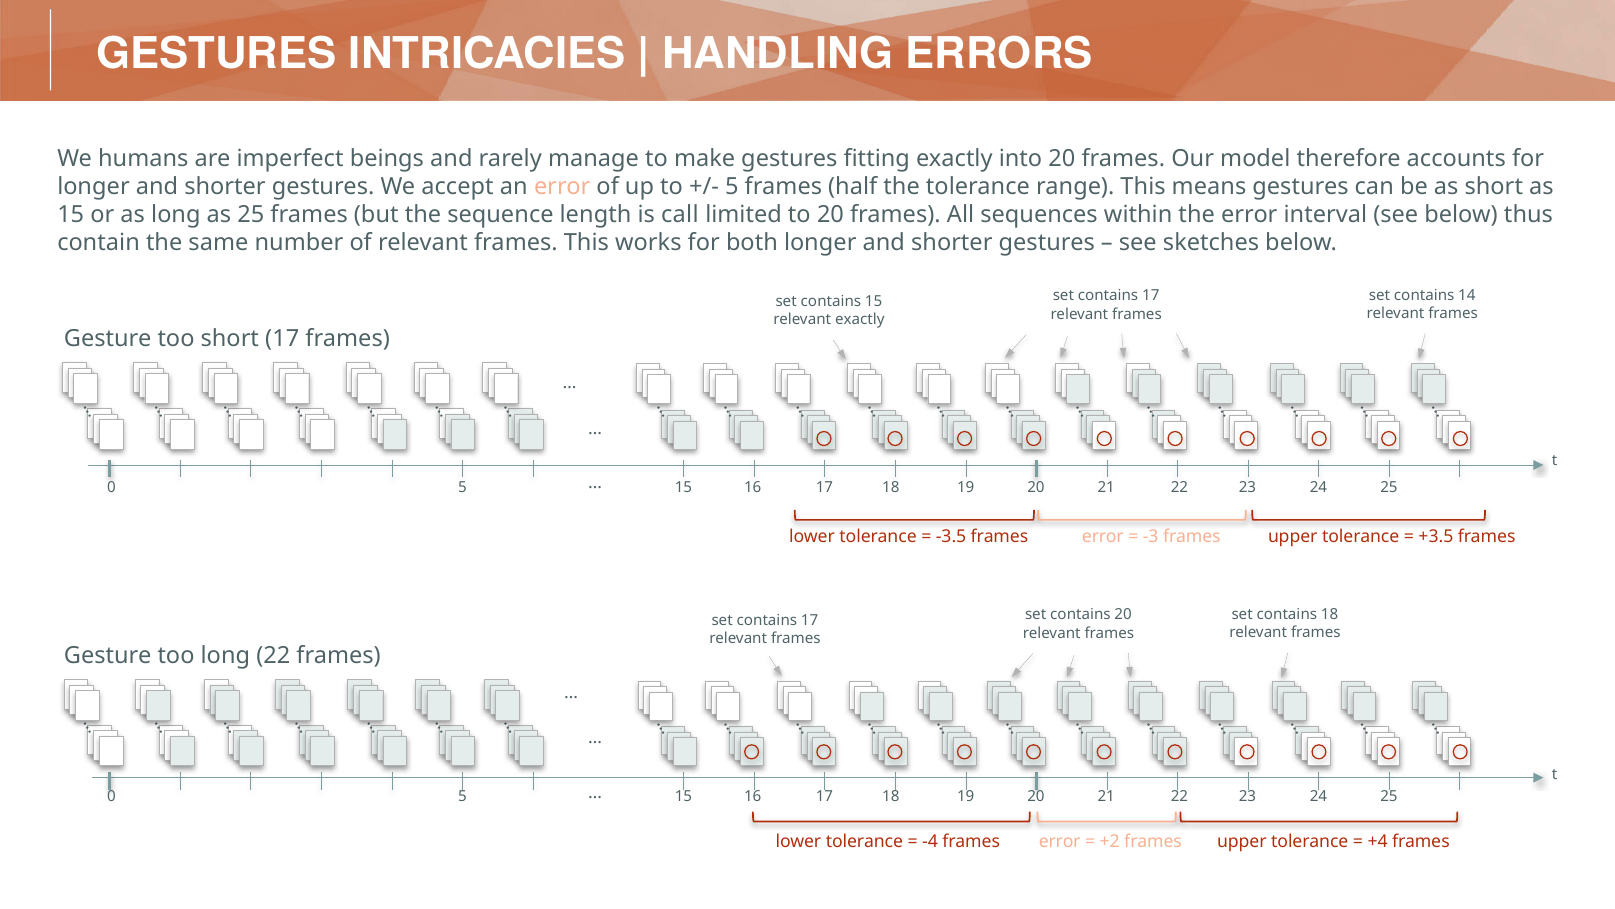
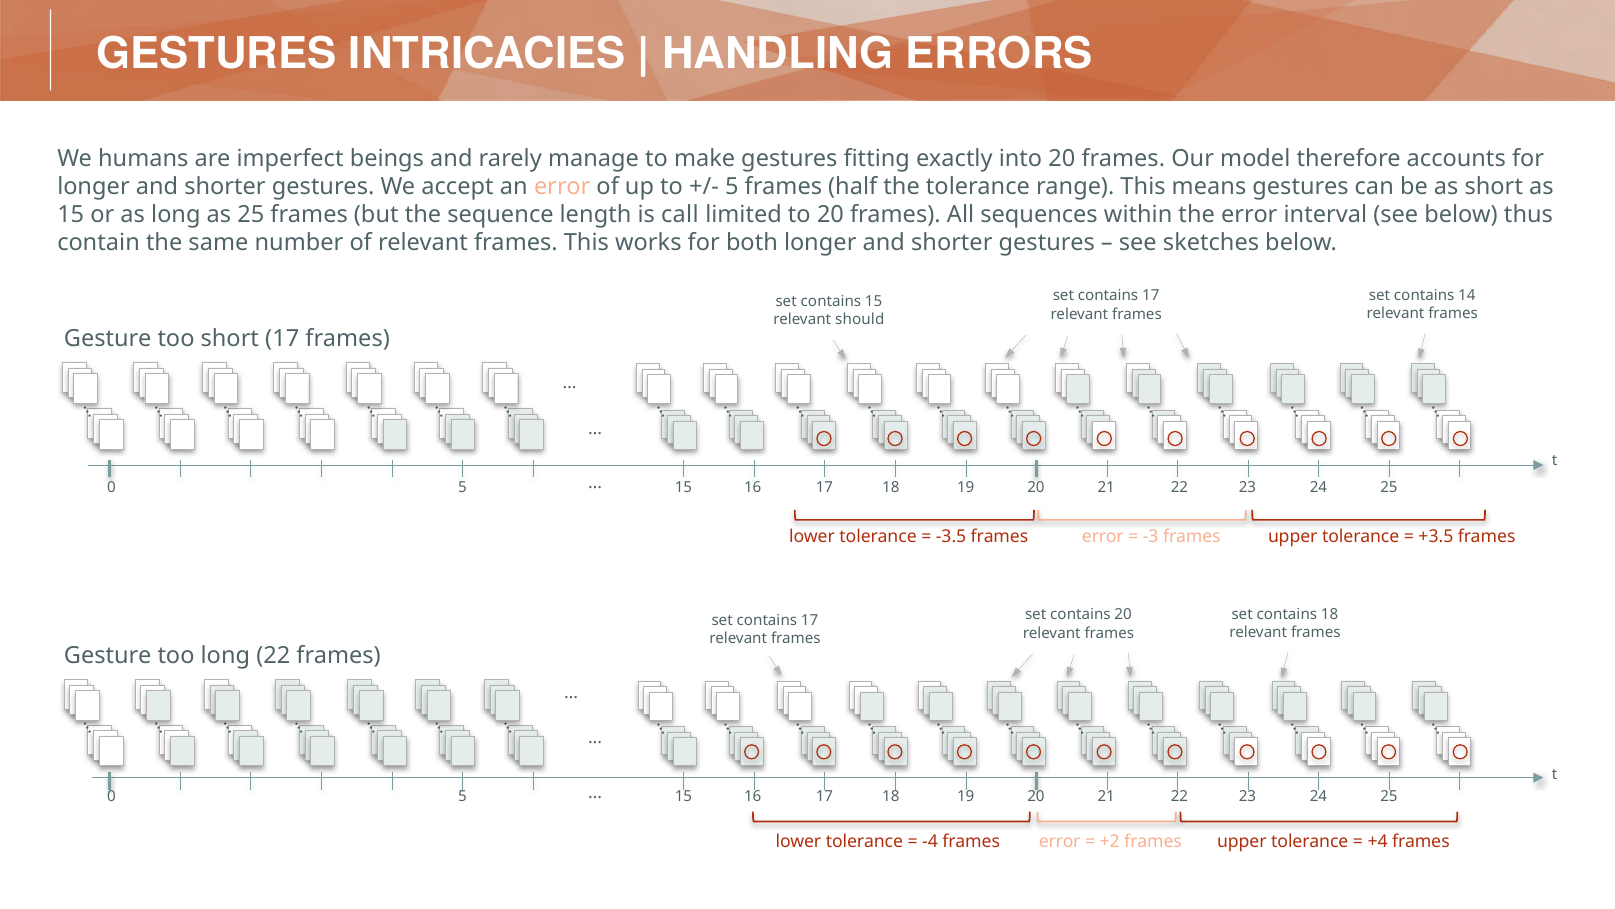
relevant exactly: exactly -> should
